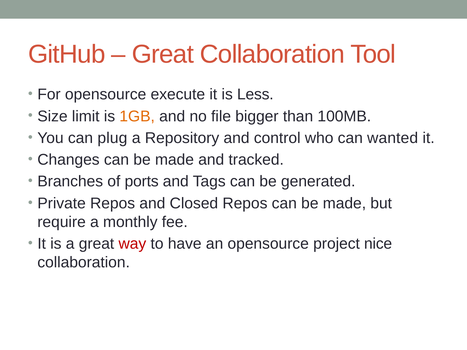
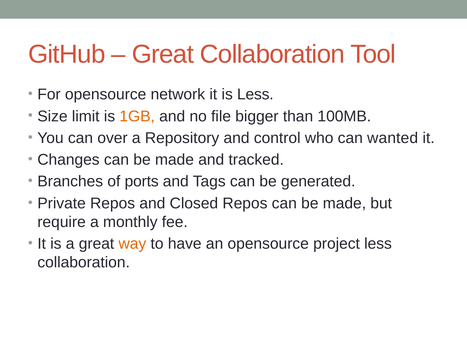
execute: execute -> network
plug: plug -> over
way colour: red -> orange
project nice: nice -> less
